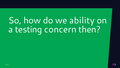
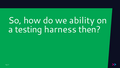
concern: concern -> harness
